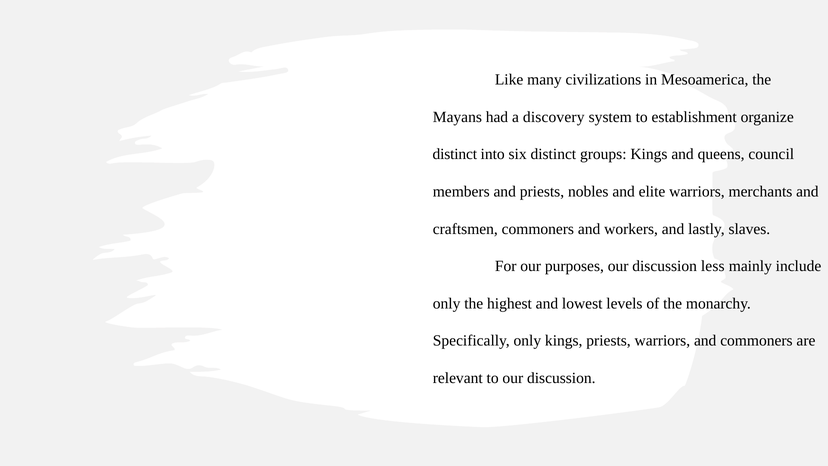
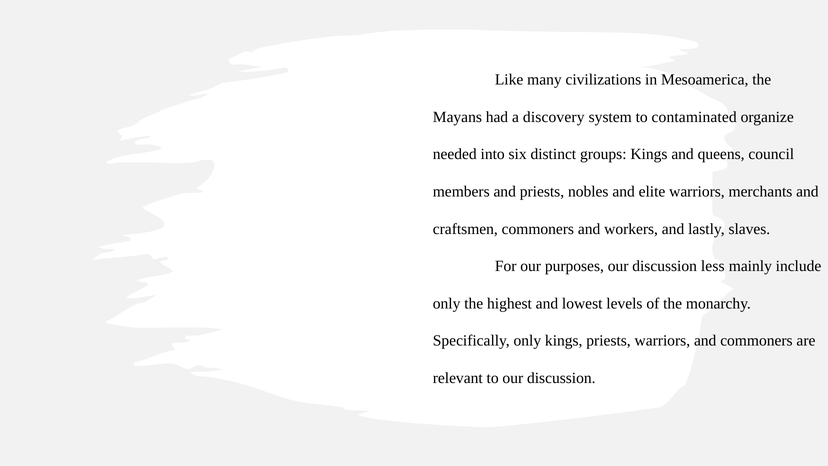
establishment: establishment -> contaminated
distinct at (455, 154): distinct -> needed
